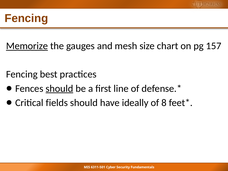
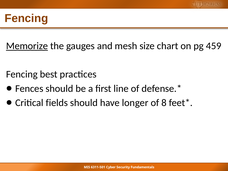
157: 157 -> 459
should at (59, 89) underline: present -> none
ideally: ideally -> longer
